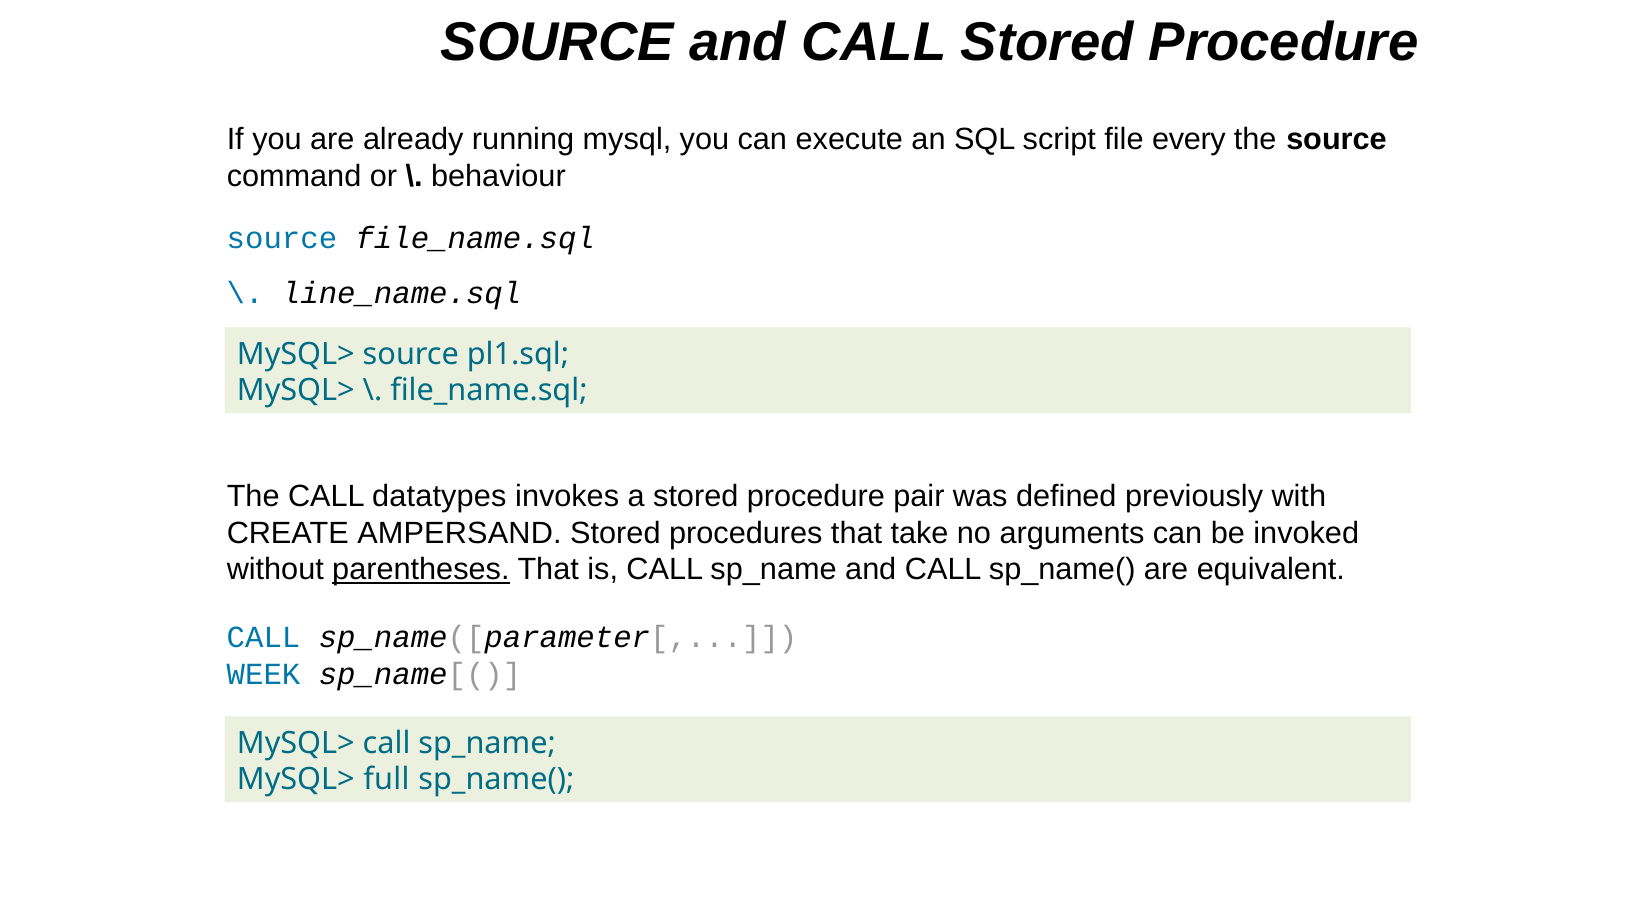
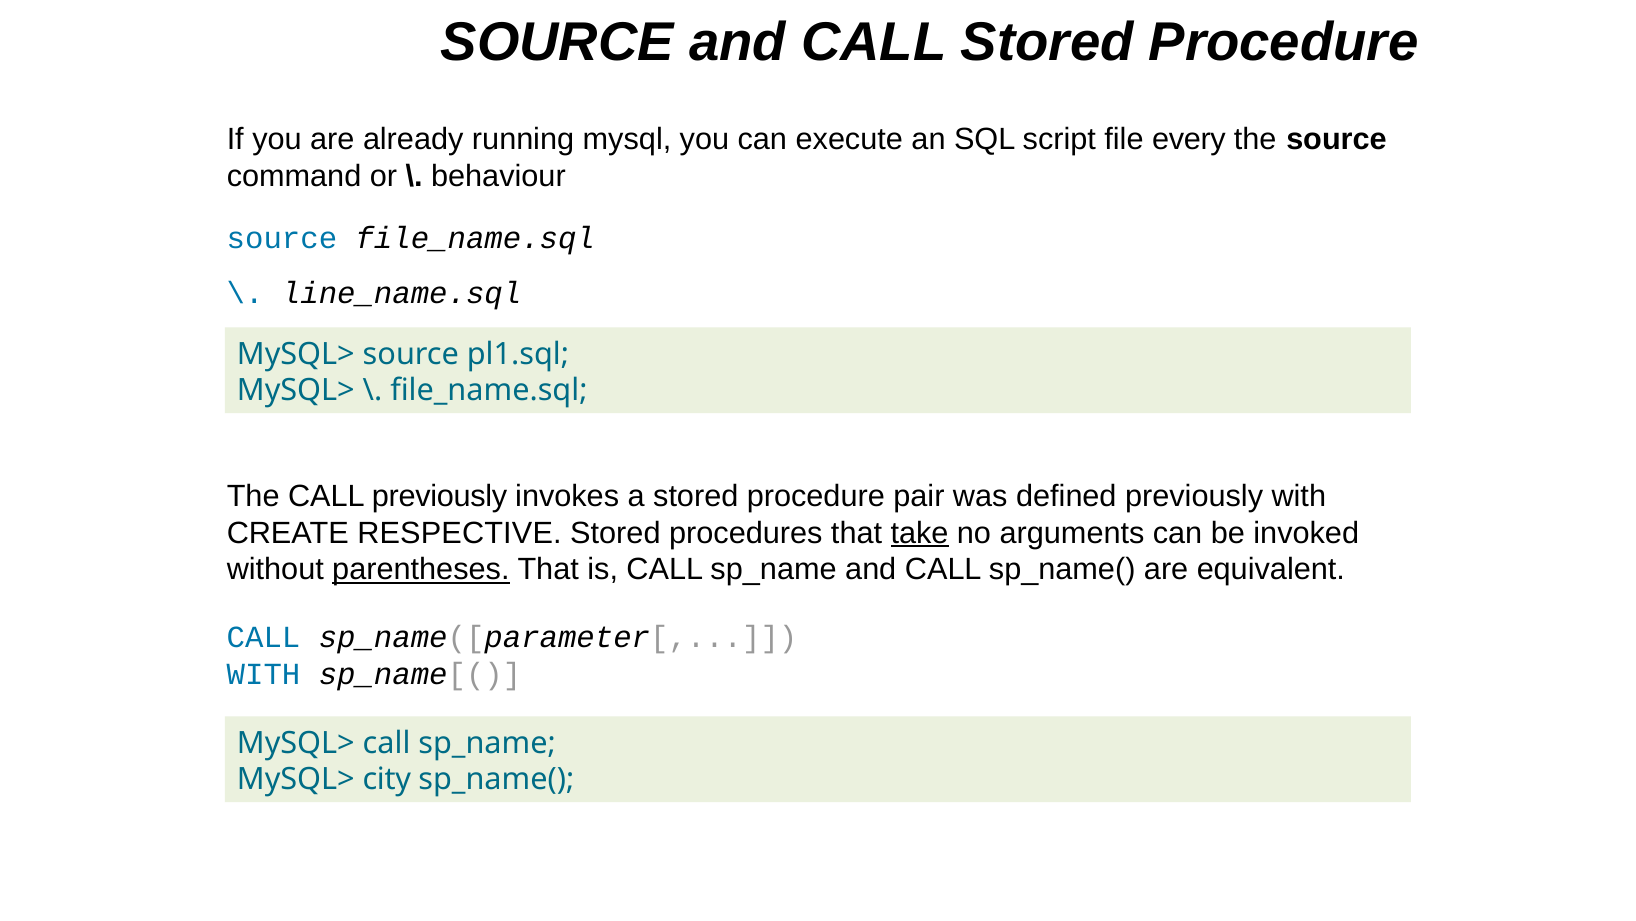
CALL datatypes: datatypes -> previously
AMPERSAND: AMPERSAND -> RESPECTIVE
take underline: none -> present
WEEK at (264, 674): WEEK -> WITH
full: full -> city
